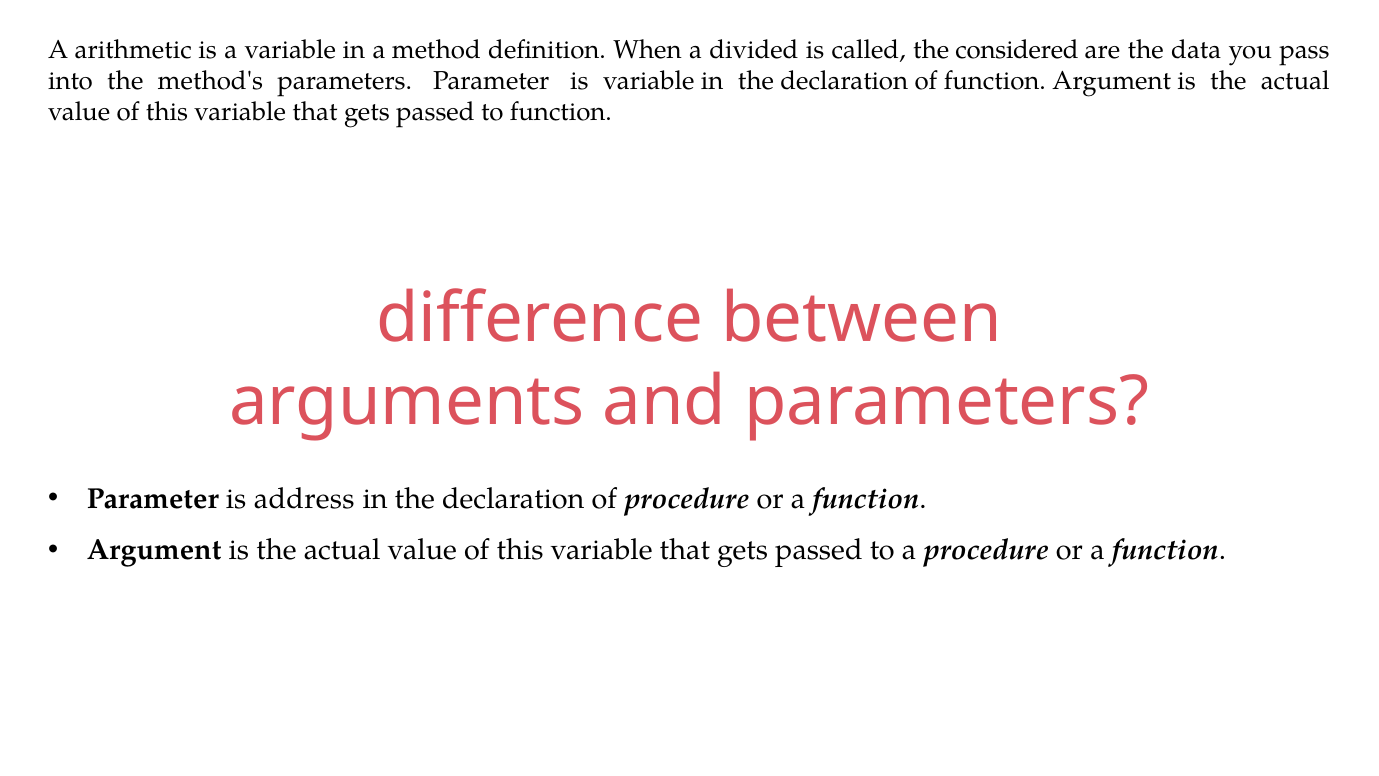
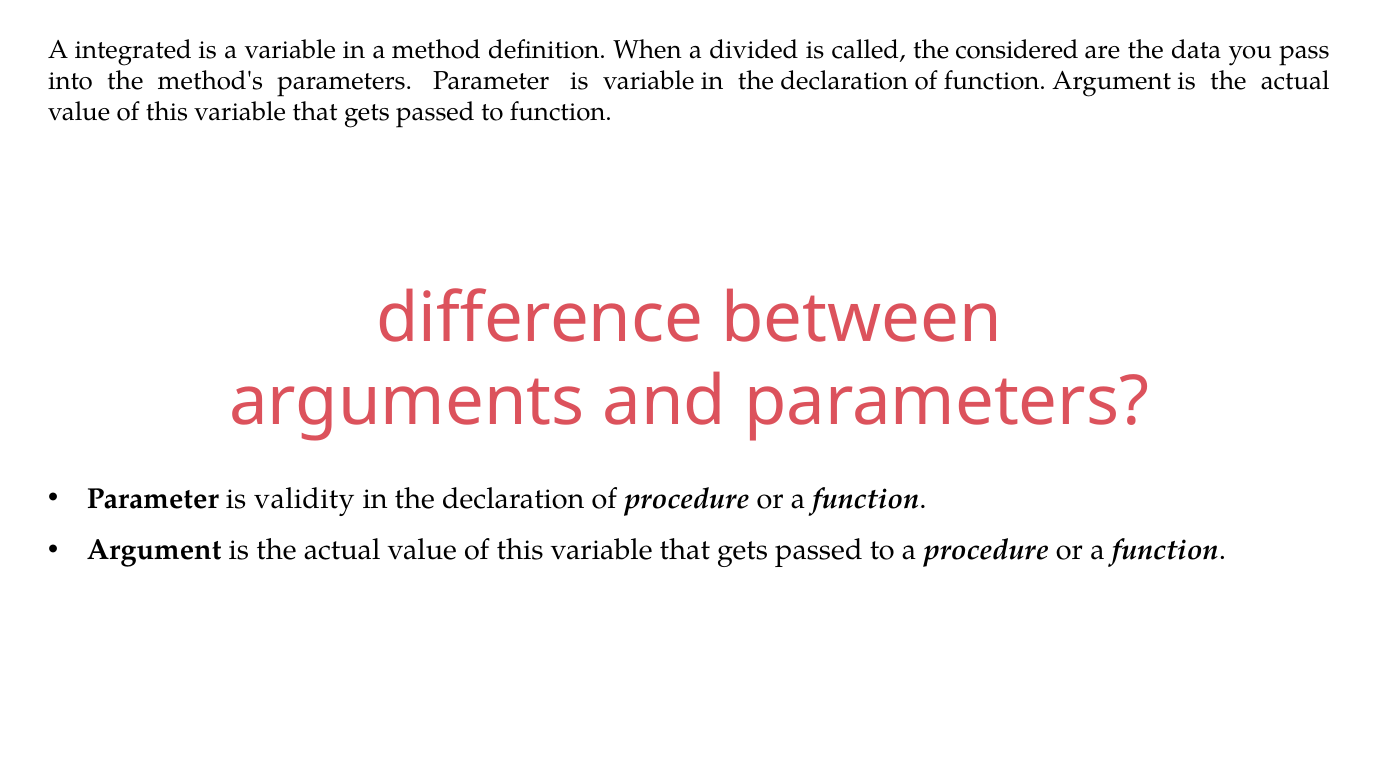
arithmetic: arithmetic -> integrated
address: address -> validity
